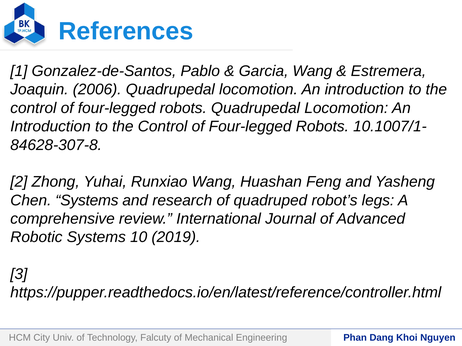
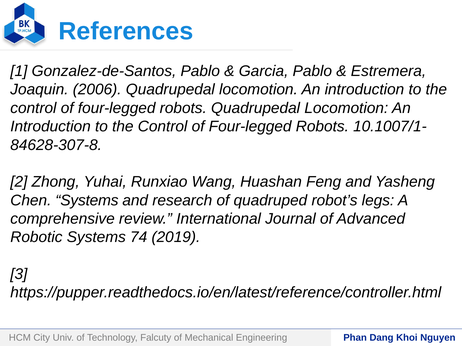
Garcia Wang: Wang -> Pablo
10: 10 -> 74
